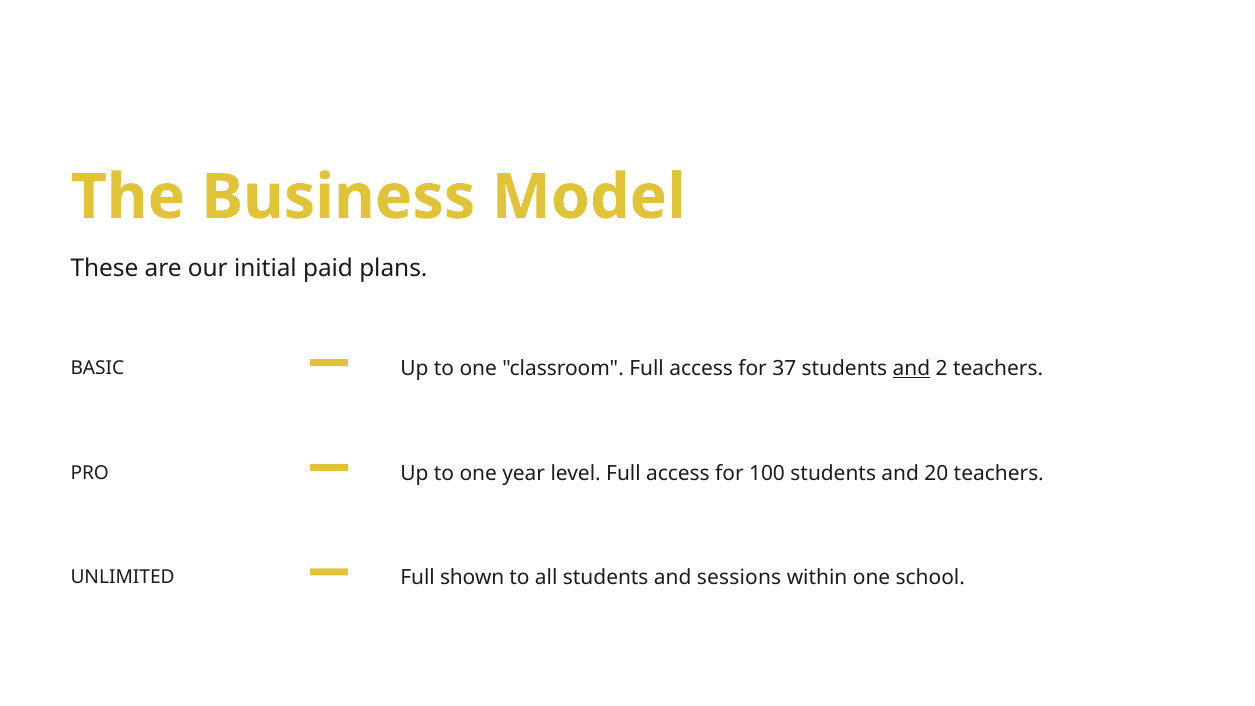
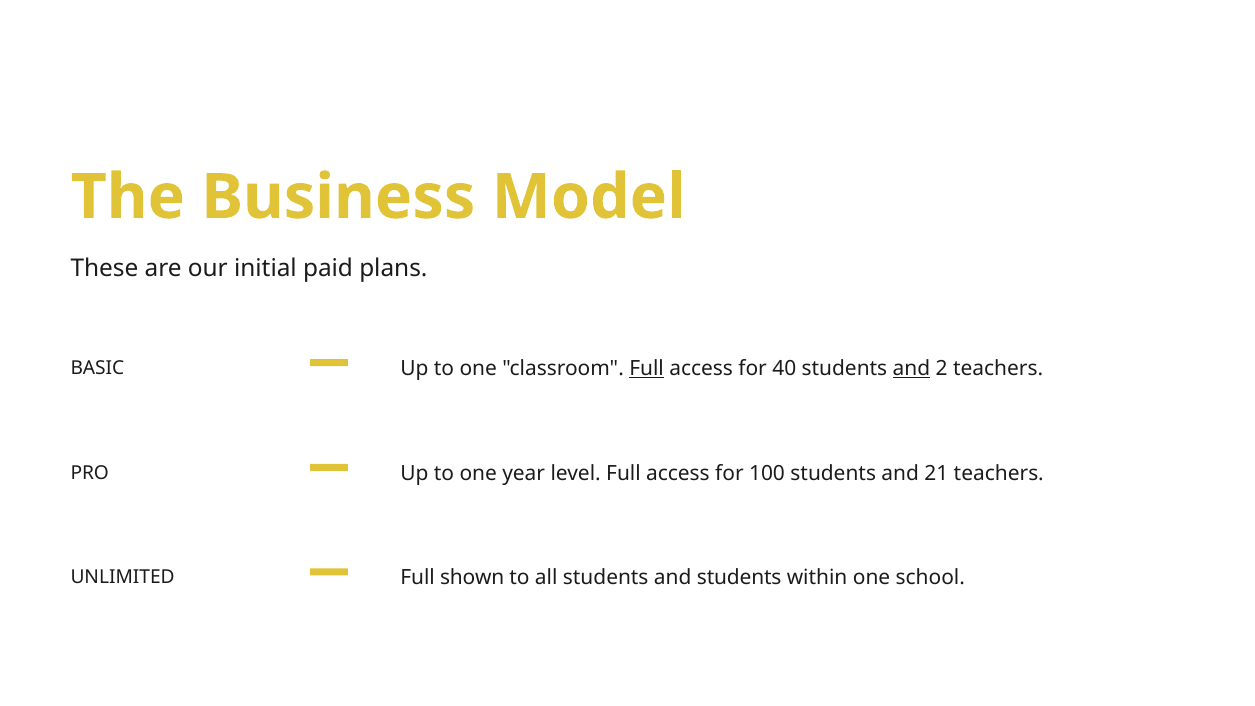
Full at (647, 369) underline: none -> present
37: 37 -> 40
20: 20 -> 21
and sessions: sessions -> students
